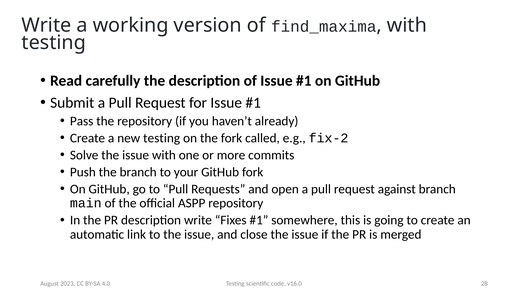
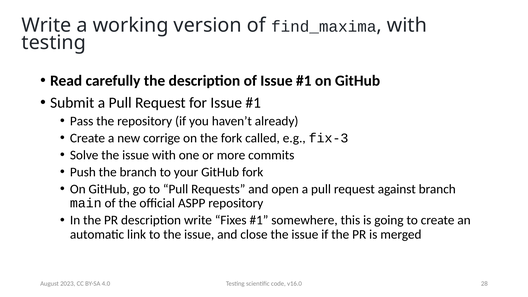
new testing: testing -> corrige
fix-2: fix-2 -> fix-3
